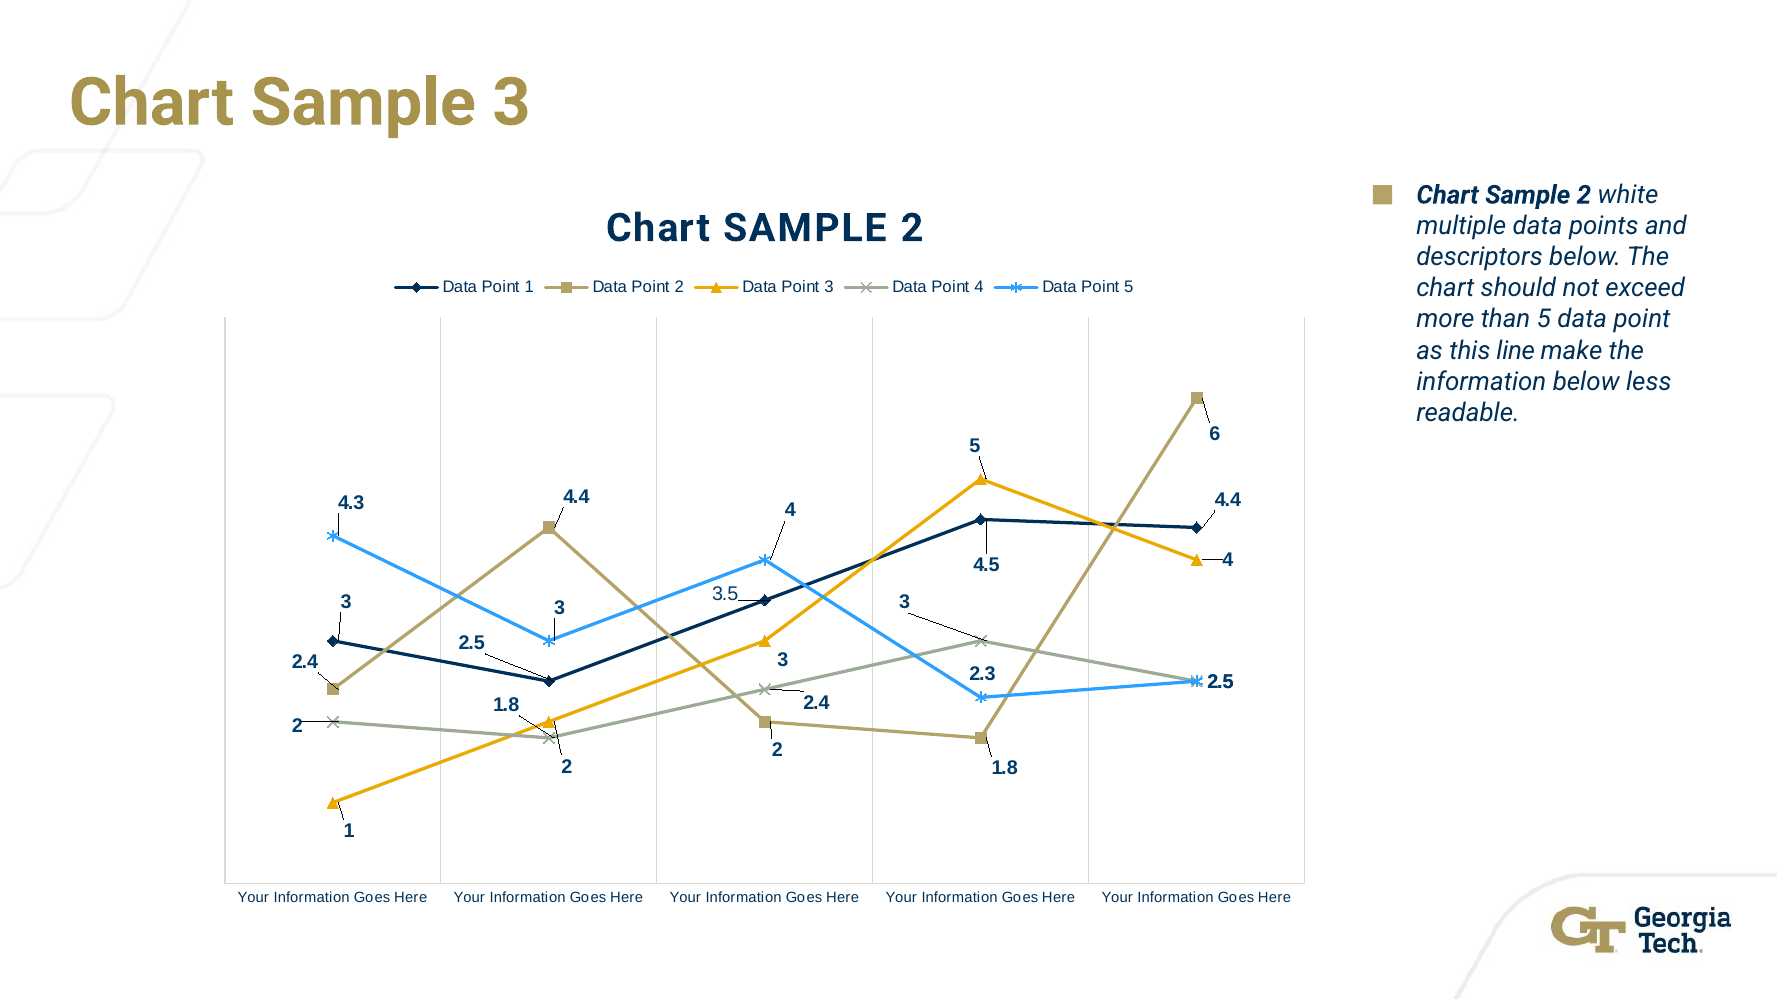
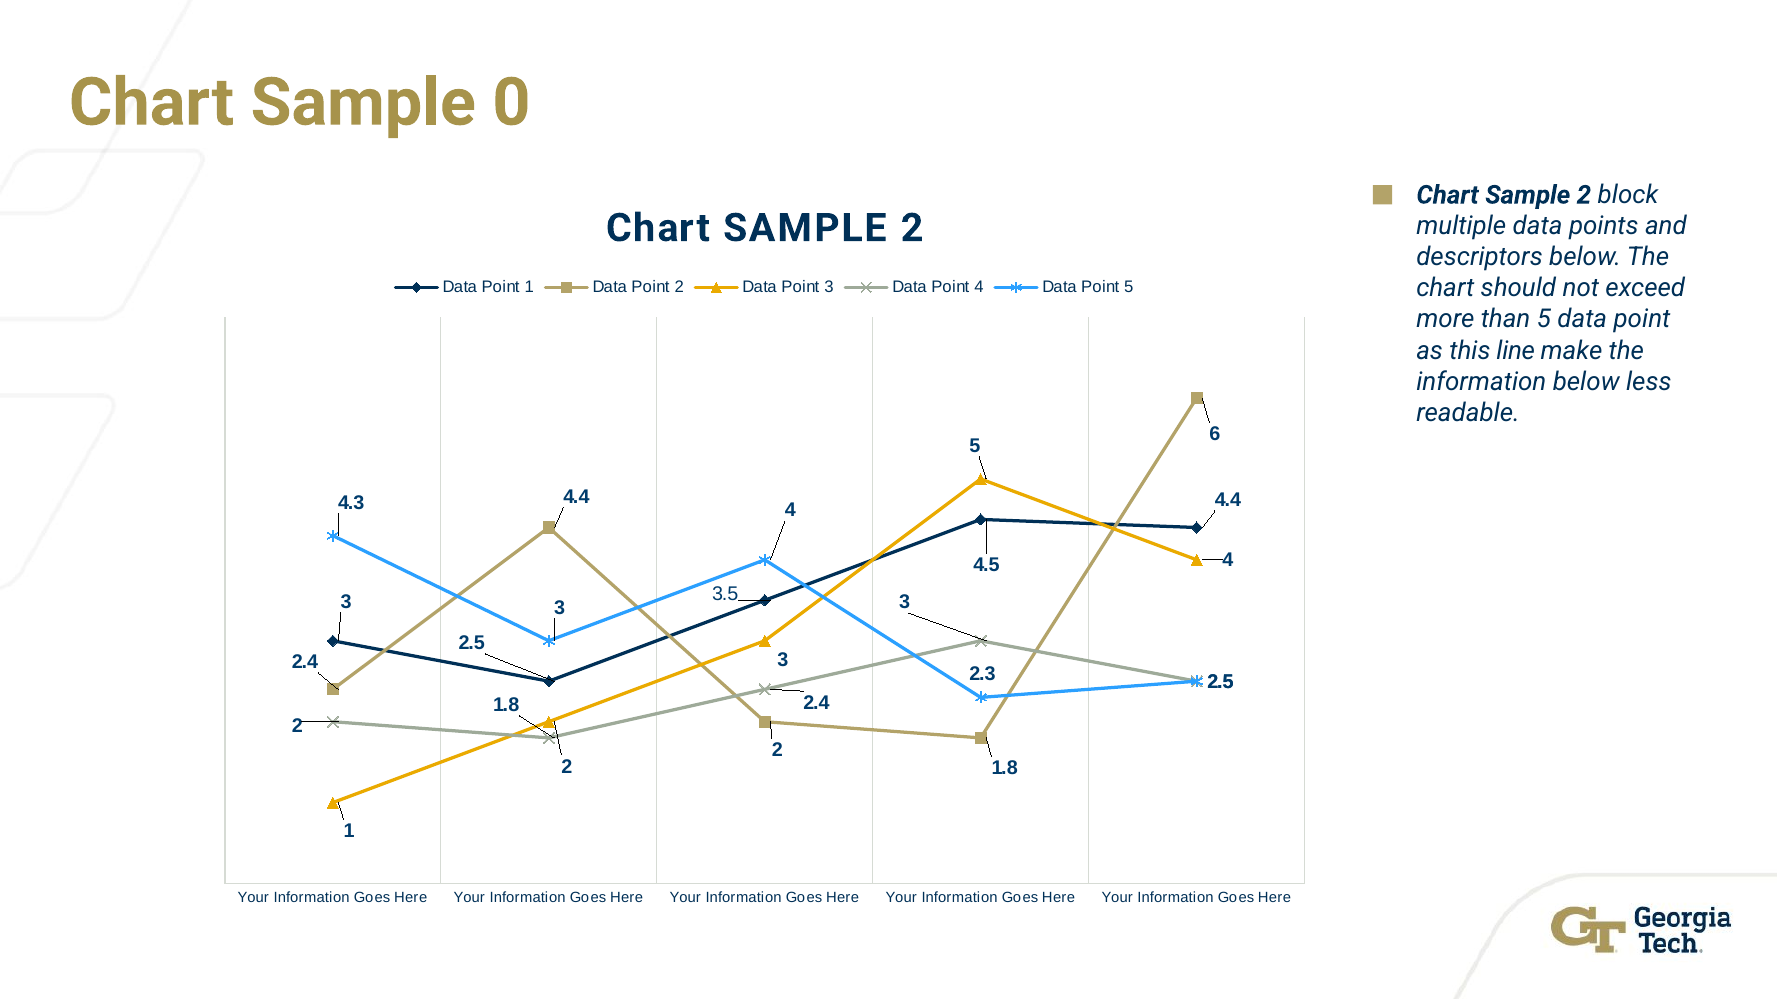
Sample 3: 3 -> 0
white: white -> block
